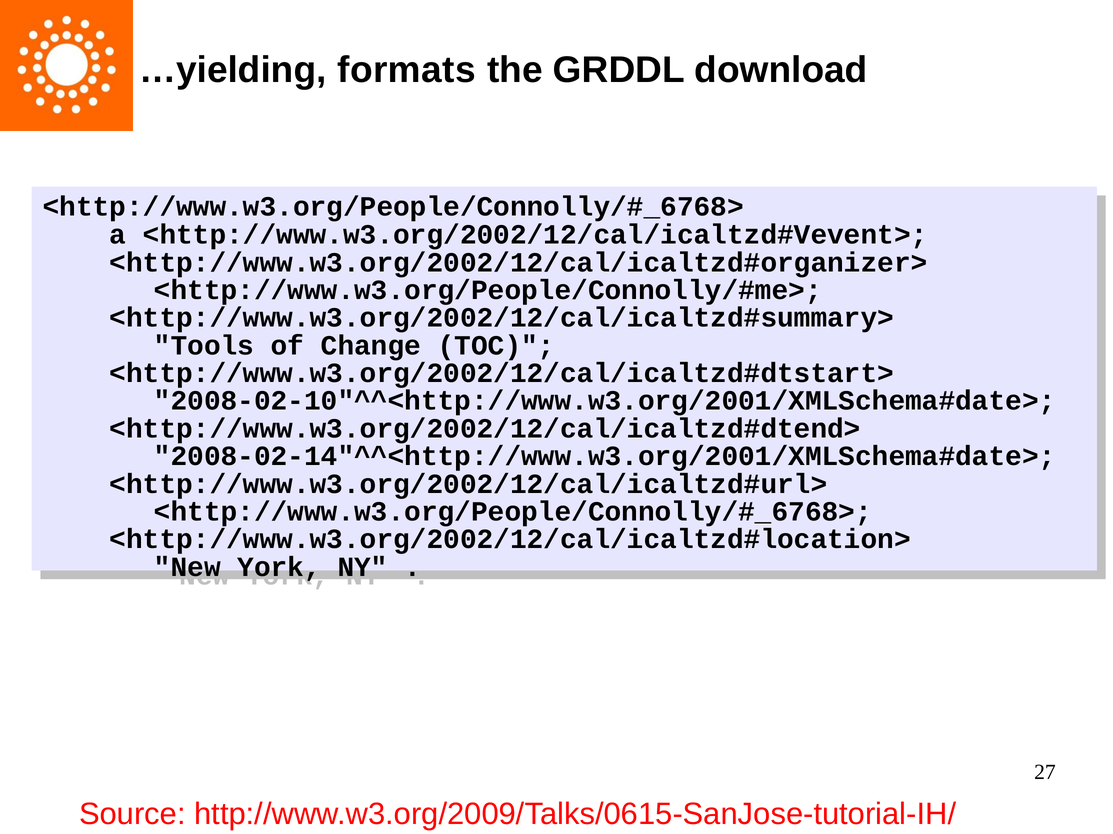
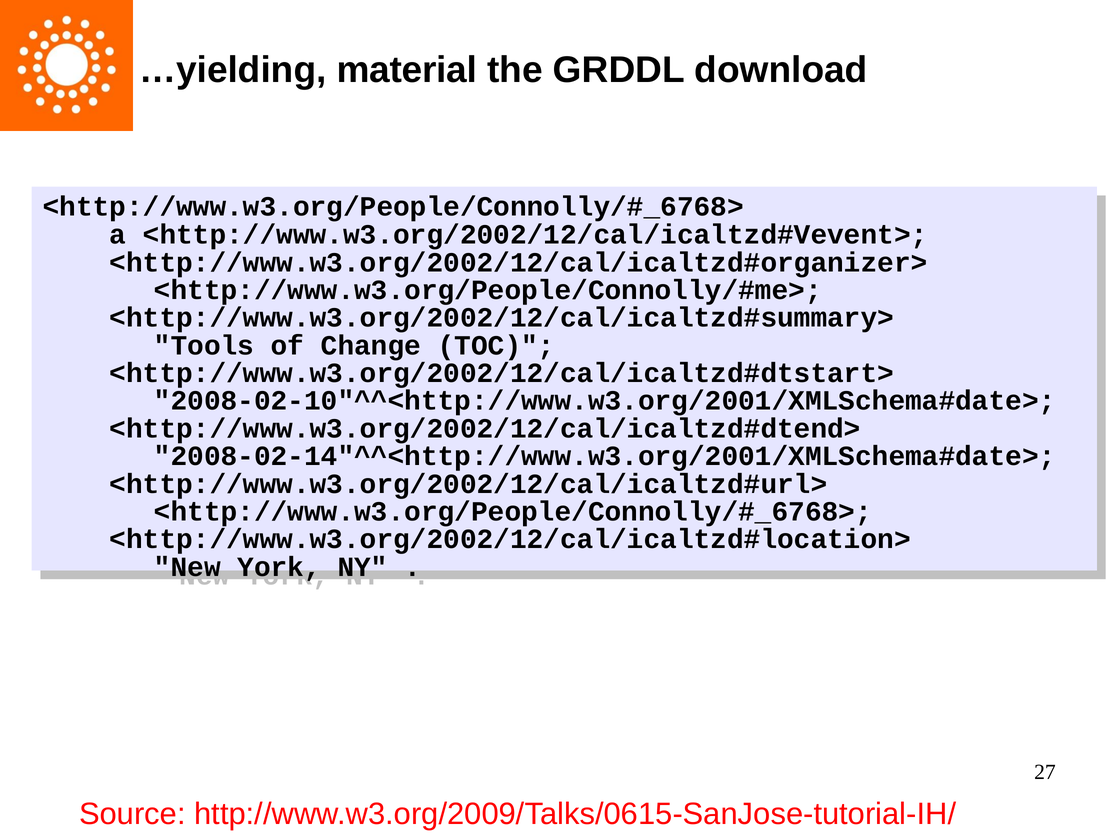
formats: formats -> material
